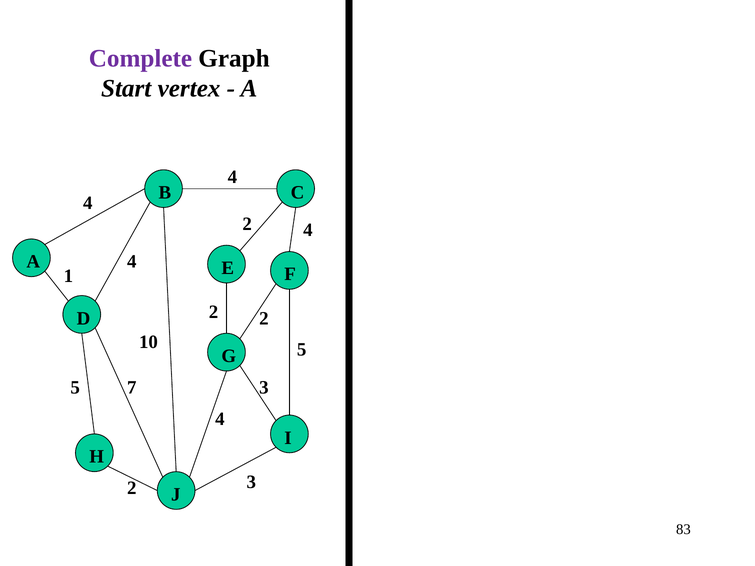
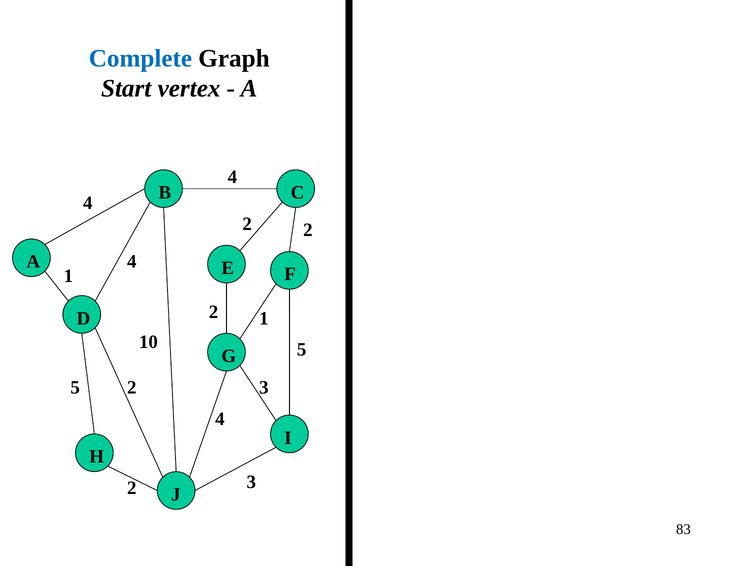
Complete colour: purple -> blue
2 4: 4 -> 2
2 at (264, 318): 2 -> 1
5 7: 7 -> 2
